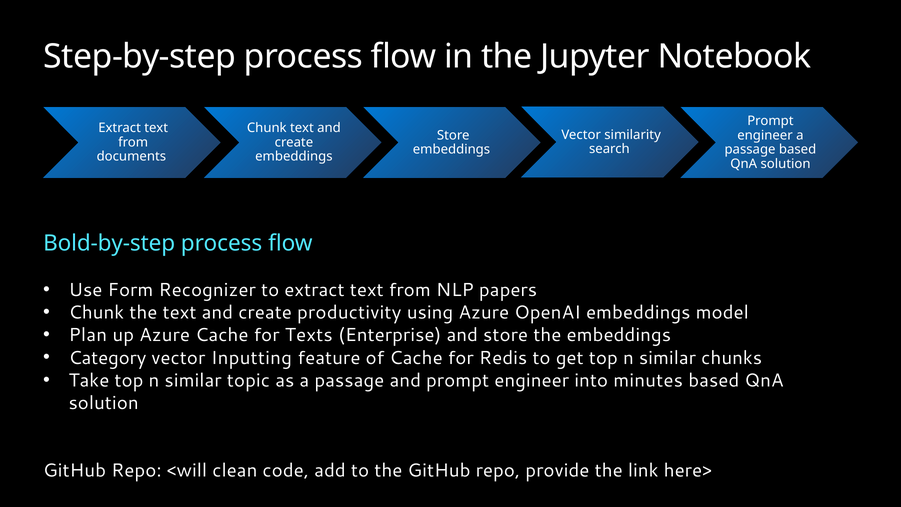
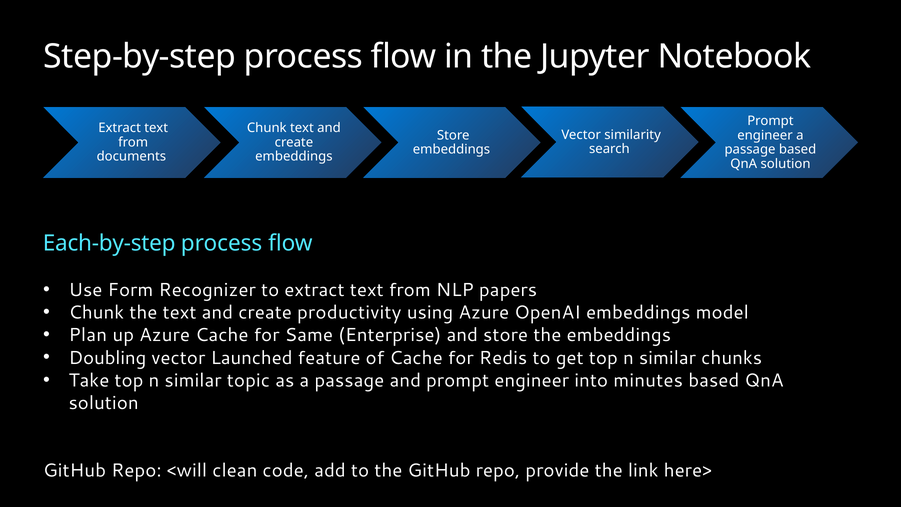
Bold-by-step: Bold-by-step -> Each-by-step
Texts: Texts -> Same
Category: Category -> Doubling
Inputting: Inputting -> Launched
